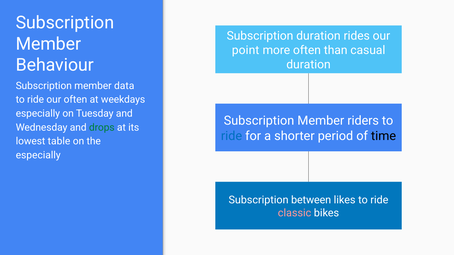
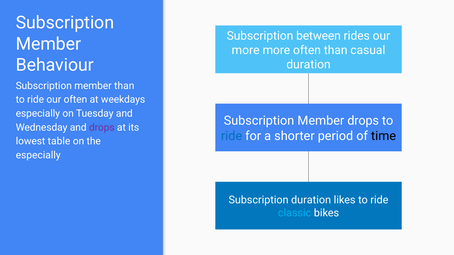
Subscription duration: duration -> between
point at (246, 50): point -> more
member data: data -> than
Member riders: riders -> drops
drops at (102, 128) colour: green -> purple
Subscription between: between -> duration
classic colour: pink -> light blue
